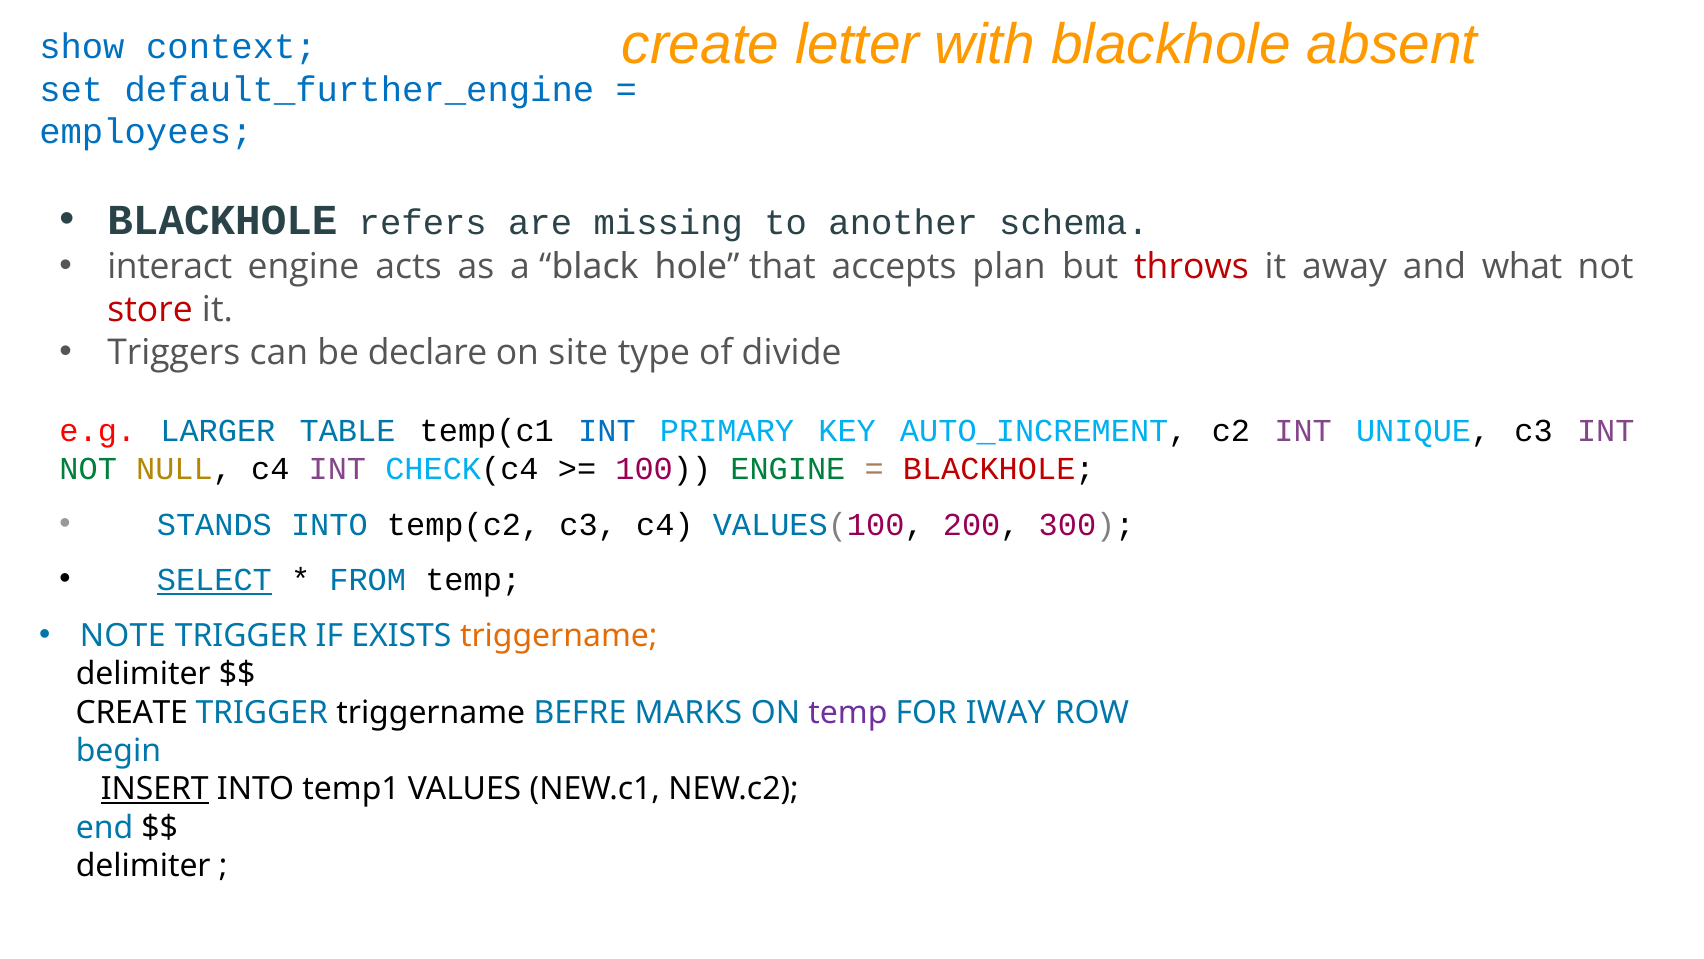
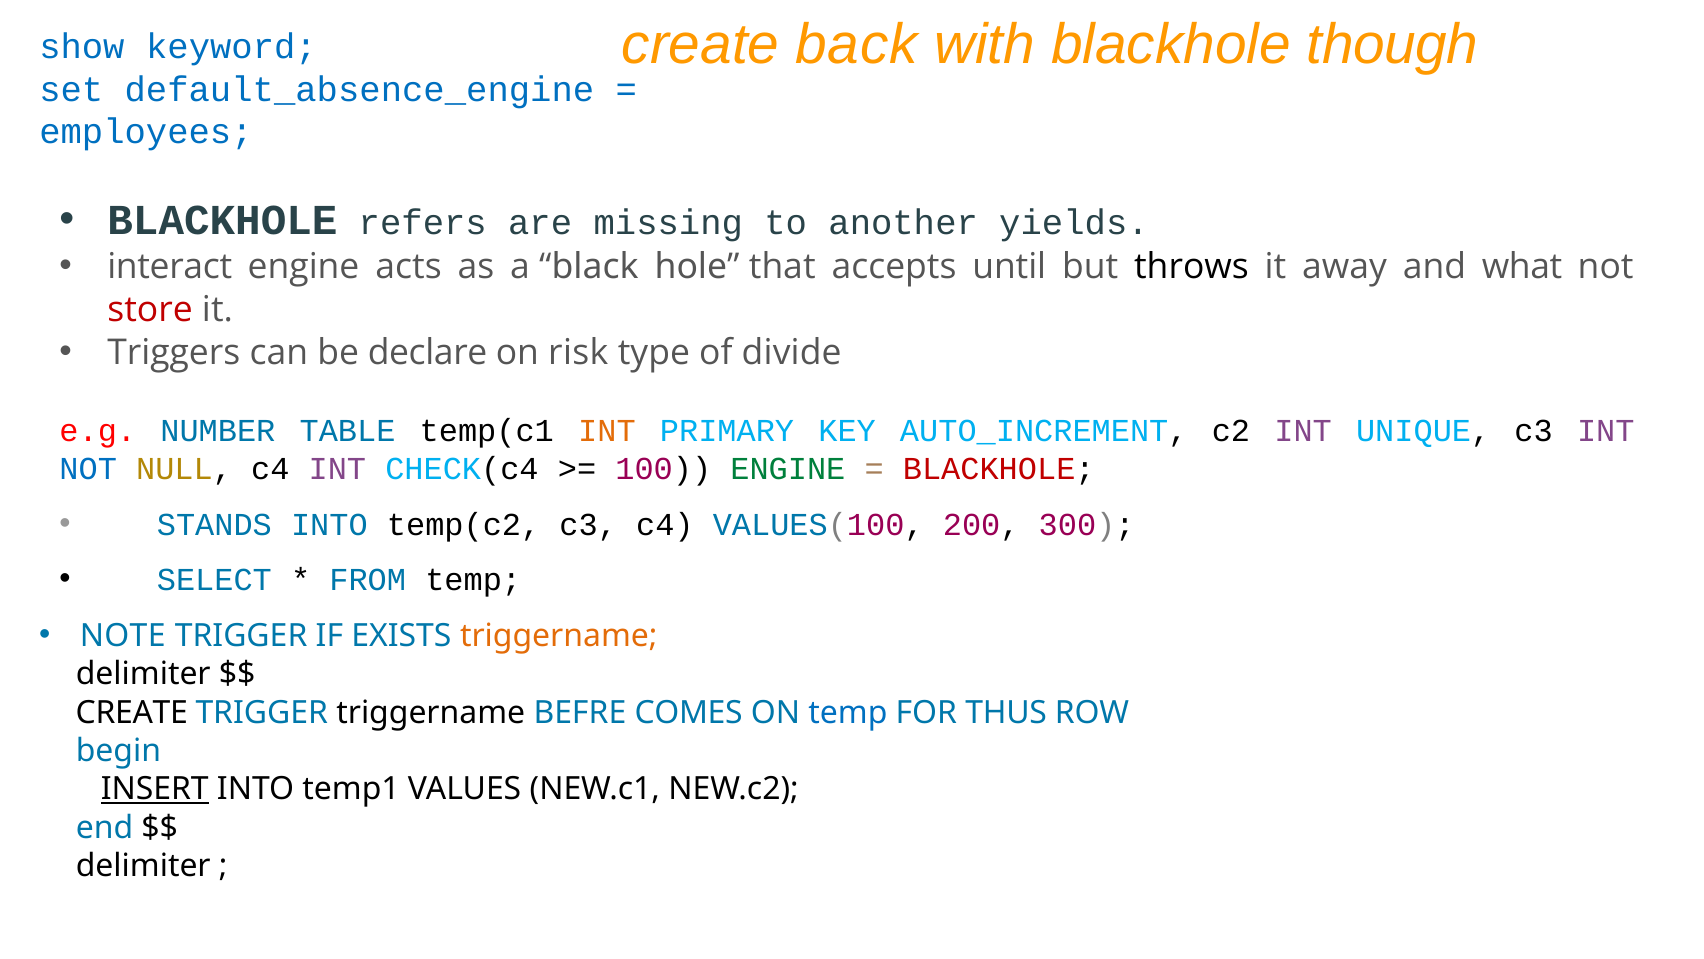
letter: letter -> back
absent: absent -> though
context: context -> keyword
default_further_engine: default_further_engine -> default_absence_engine
schema: schema -> yields
plan: plan -> until
throws colour: red -> black
site: site -> risk
LARGER: LARGER -> NUMBER
INT at (607, 431) colour: blue -> orange
NOT at (88, 469) colour: green -> blue
SELECT underline: present -> none
MARKS: MARKS -> COMES
temp at (848, 712) colour: purple -> blue
IWAY: IWAY -> THUS
